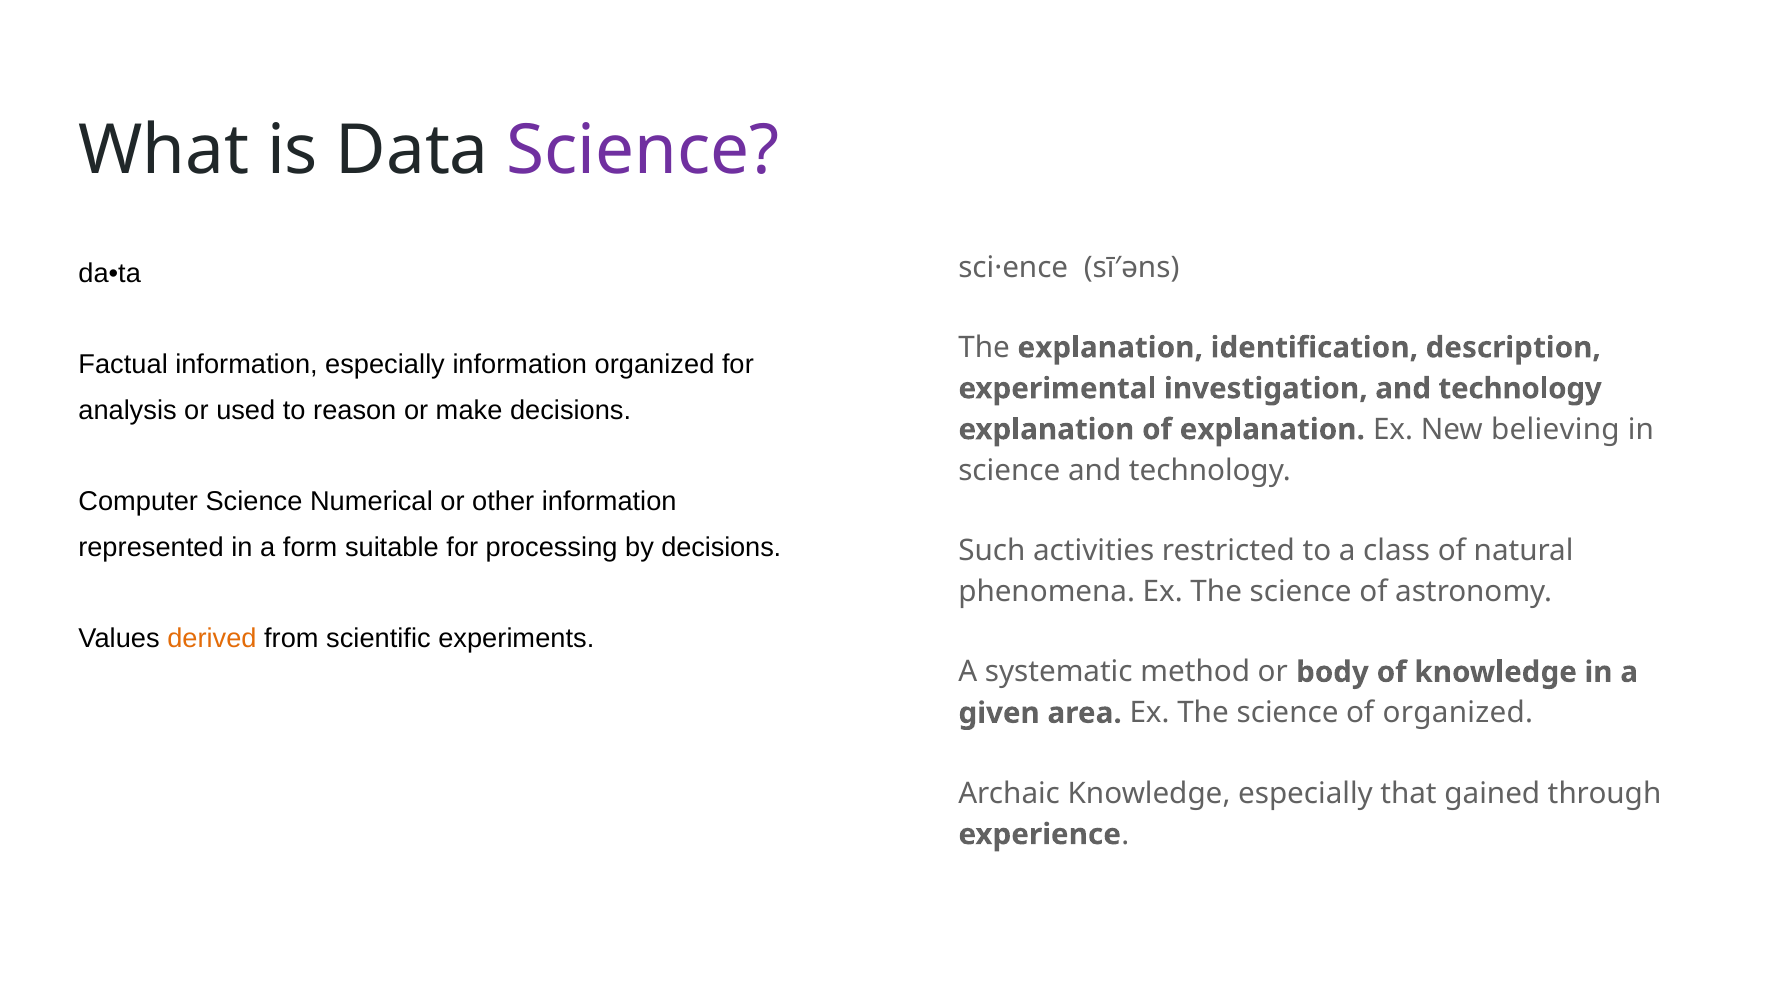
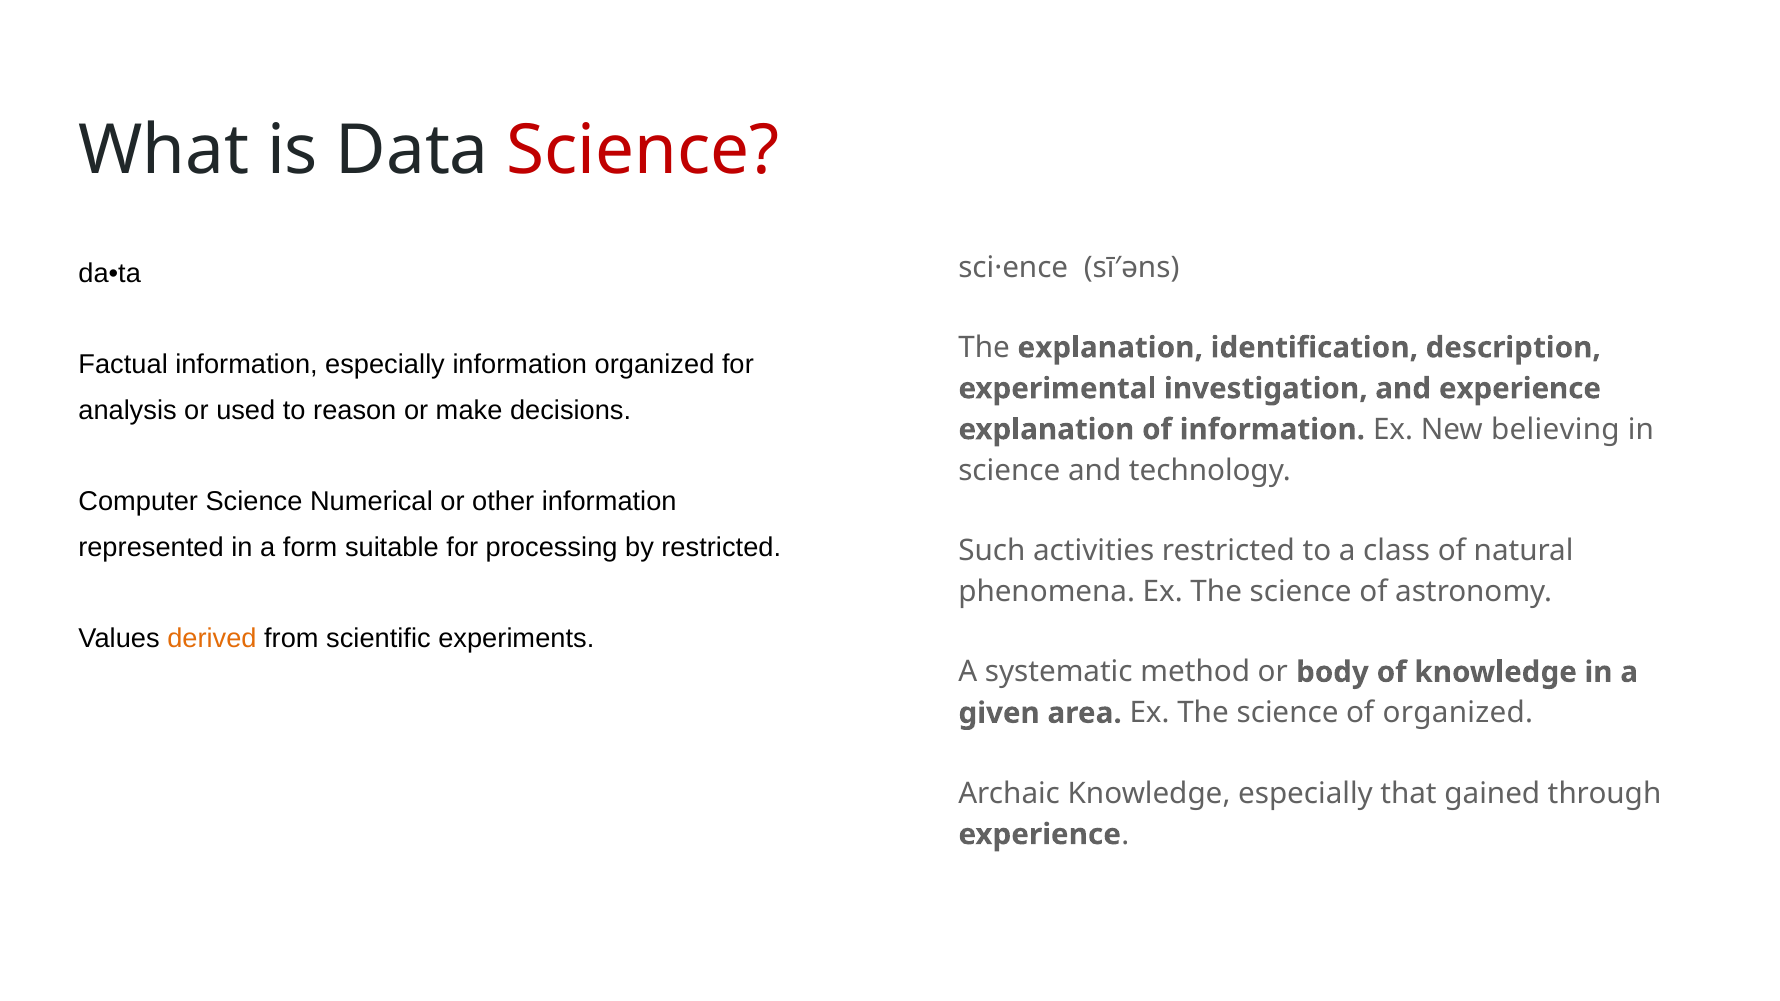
Science at (643, 151) colour: purple -> red
investigation and technology: technology -> experience
of explanation: explanation -> information
by decisions: decisions -> restricted
